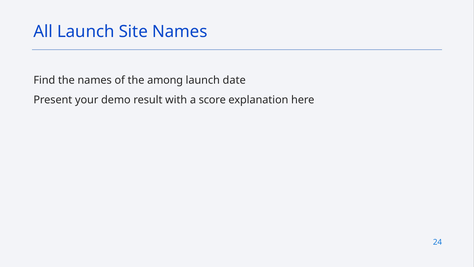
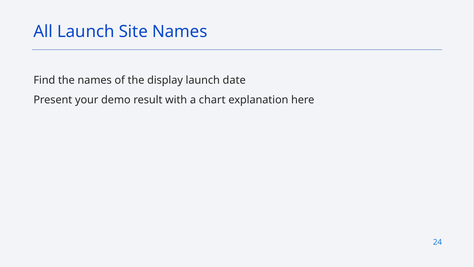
among: among -> display
score: score -> chart
